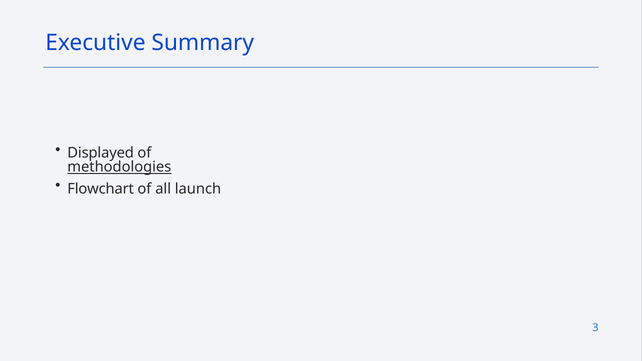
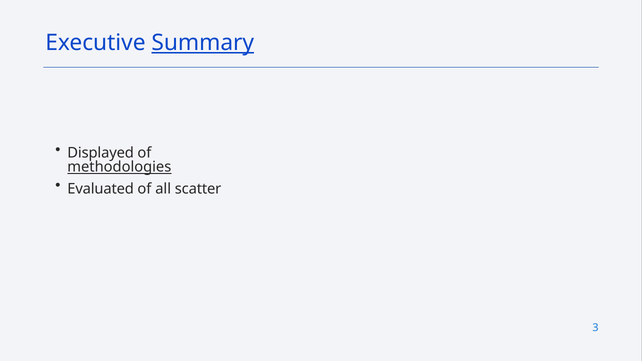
Summary underline: none -> present
Flowchart: Flowchart -> Evaluated
launch: launch -> scatter
